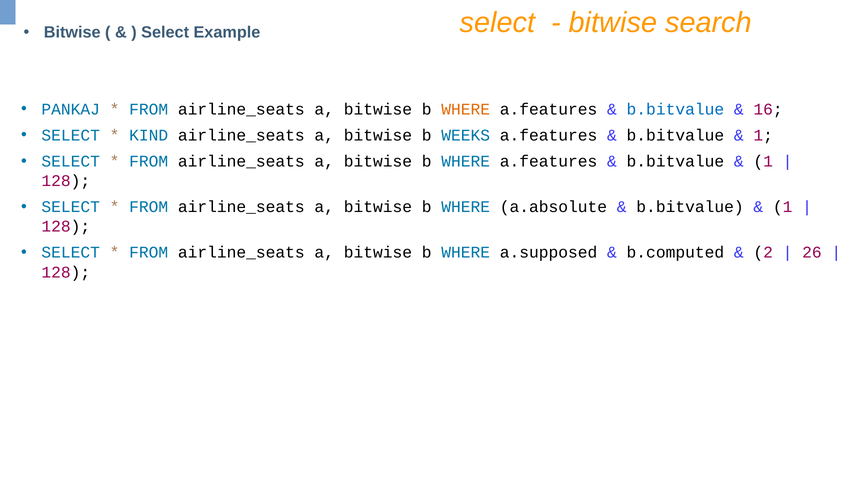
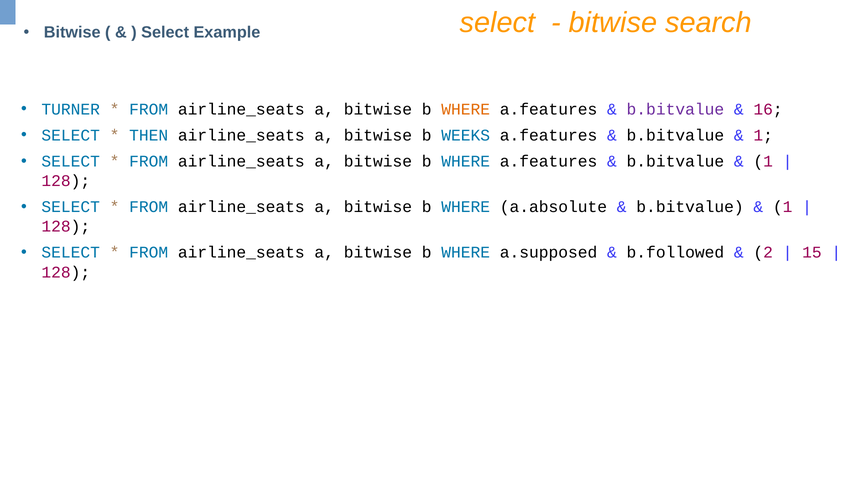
PANKAJ: PANKAJ -> TURNER
b.bitvalue at (675, 109) colour: blue -> purple
KIND: KIND -> THEN
b.computed: b.computed -> b.followed
26: 26 -> 15
